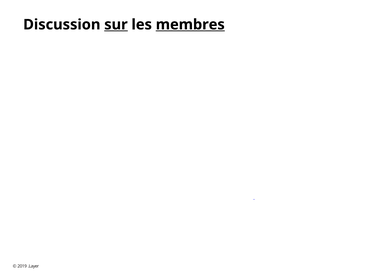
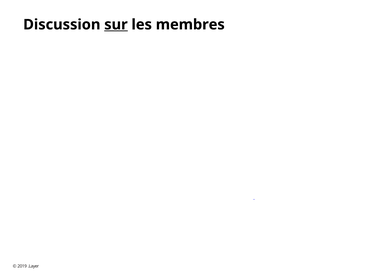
membres underline: present -> none
